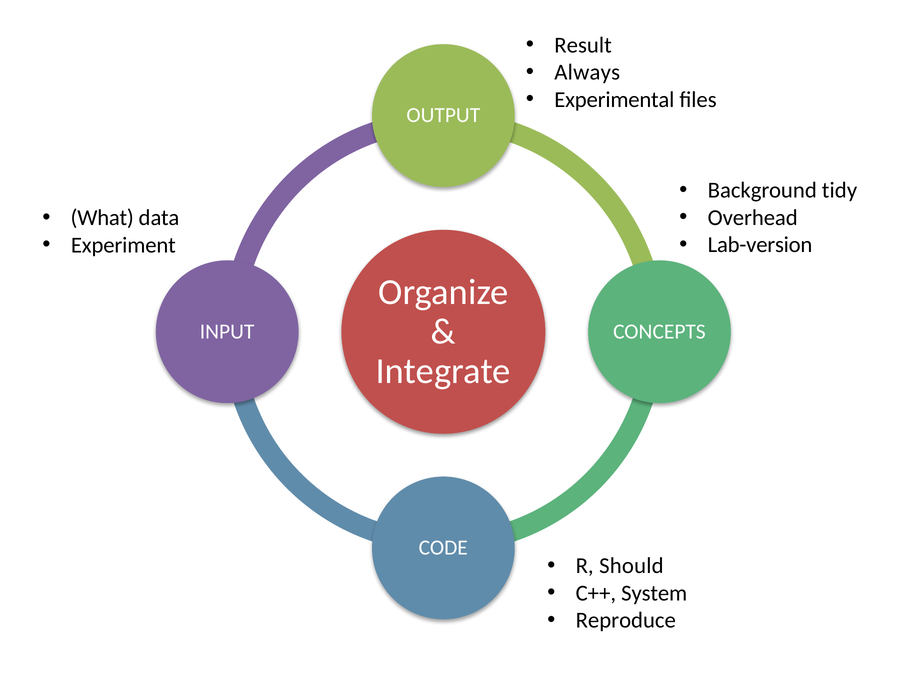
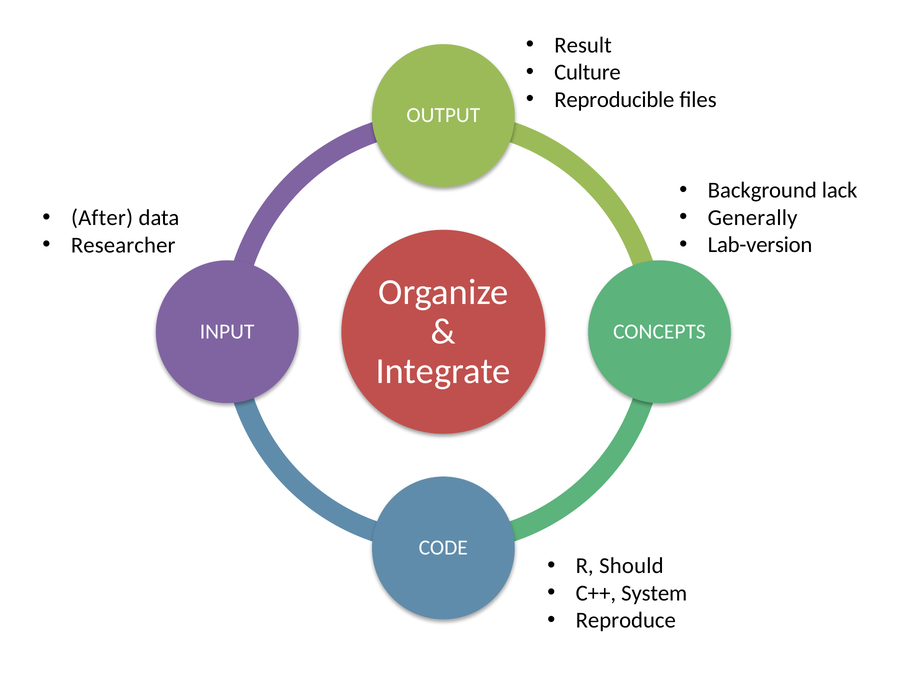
Always: Always -> Culture
Experimental: Experimental -> Reproducible
tidy: tidy -> lack
Overhead: Overhead -> Generally
What: What -> After
Experiment: Experiment -> Researcher
